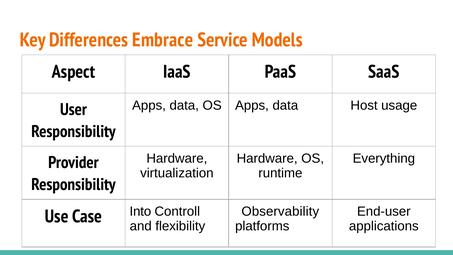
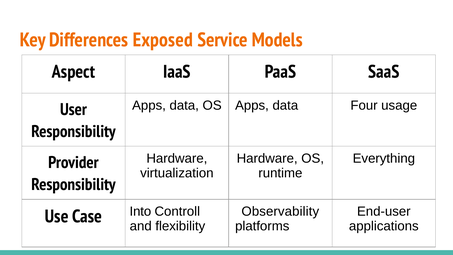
Embrace: Embrace -> Exposed
Host: Host -> Four
